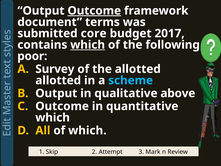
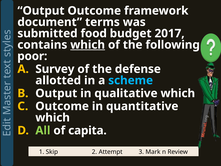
Outcome at (94, 11) underline: present -> none
core: core -> food
the allotted: allotted -> defense
qualitative above: above -> which
All colour: yellow -> light green
of which: which -> capita
